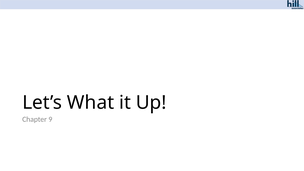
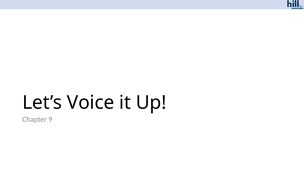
What: What -> Voice
